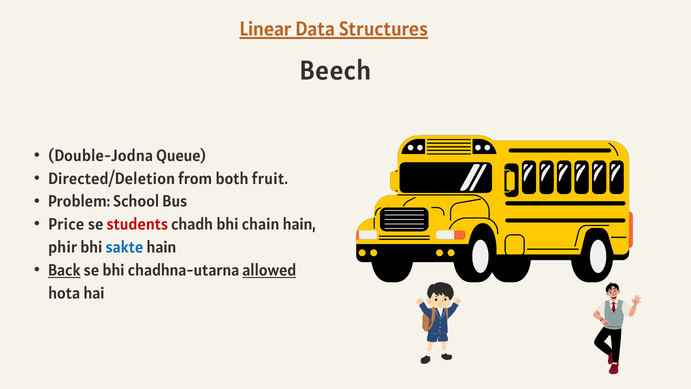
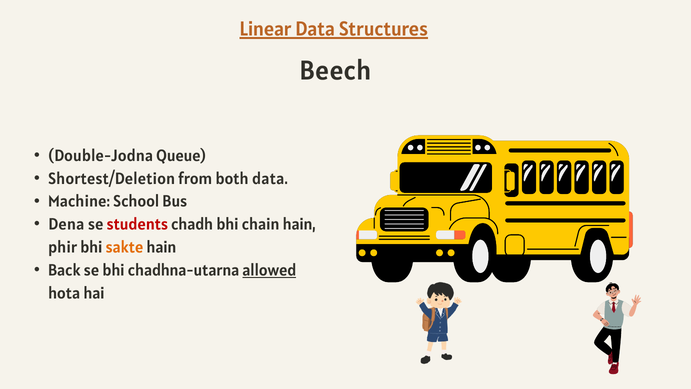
Directed/Deletion: Directed/Deletion -> Shortest/Deletion
both fruit: fruit -> data
Problem: Problem -> Machine
Price: Price -> Dena
sakte colour: blue -> orange
Back underline: present -> none
